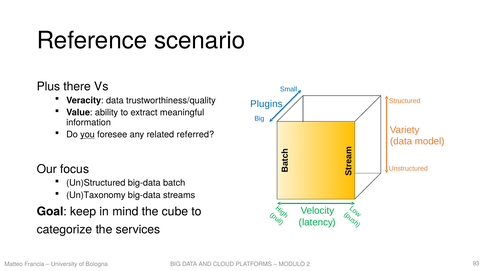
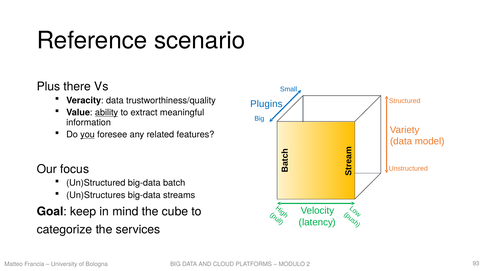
ability underline: none -> present
referred: referred -> features
Un)Taxonomy: Un)Taxonomy -> Un)Structures
